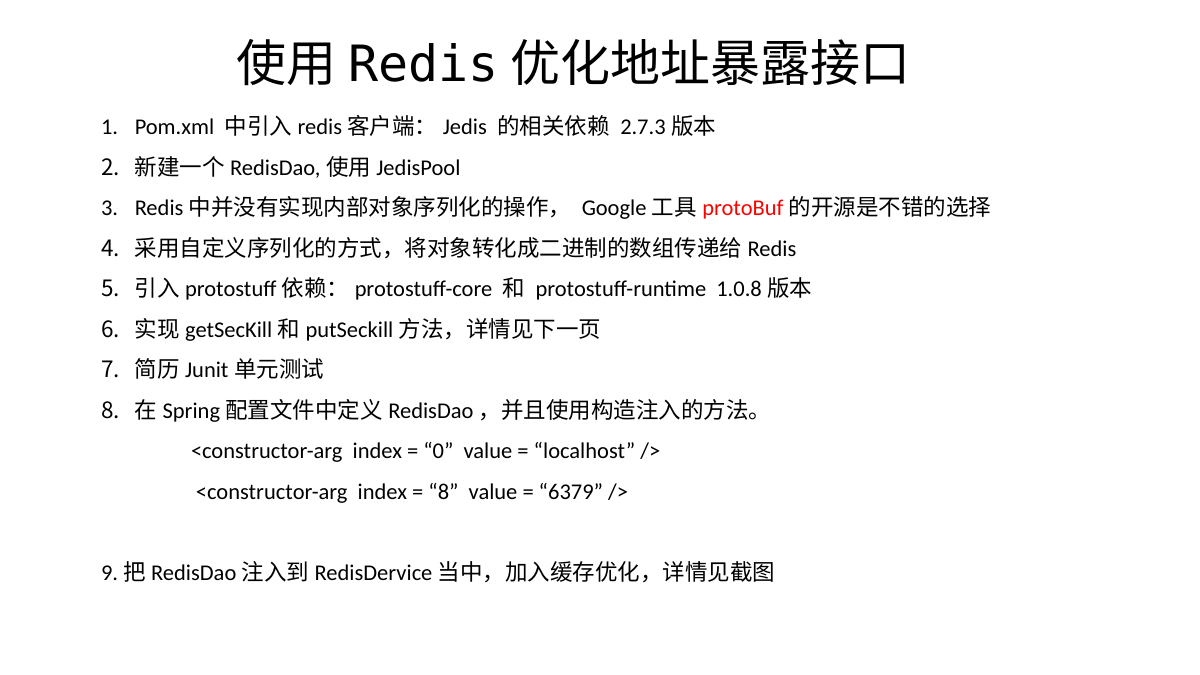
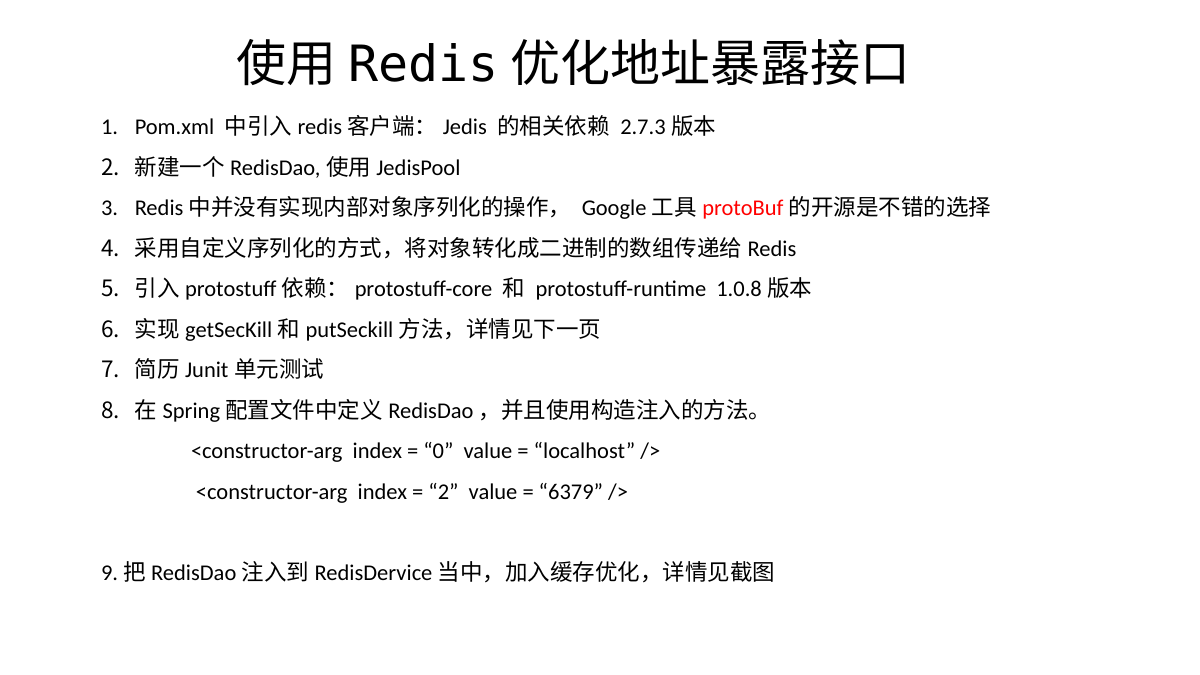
8 at (443, 492): 8 -> 2
